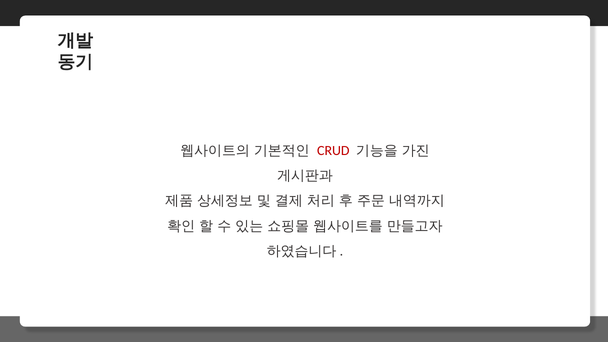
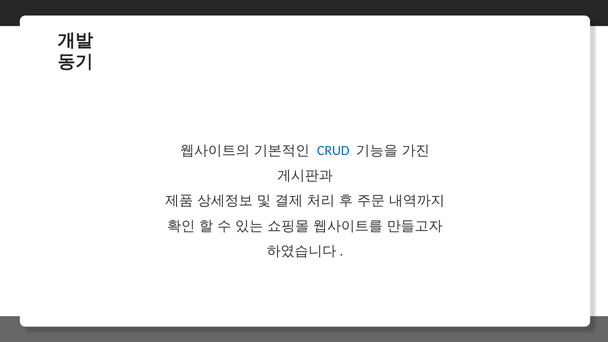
CRUD colour: red -> blue
